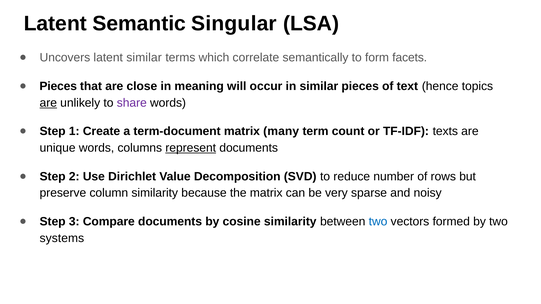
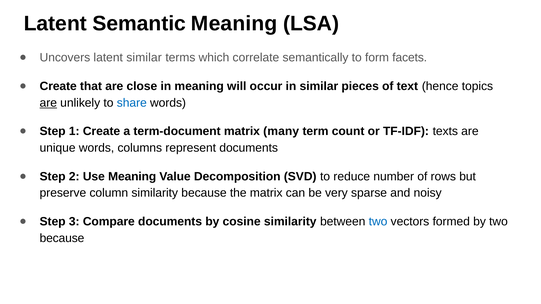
Semantic Singular: Singular -> Meaning
Pieces at (58, 86): Pieces -> Create
share colour: purple -> blue
represent underline: present -> none
Use Dirichlet: Dirichlet -> Meaning
systems at (62, 238): systems -> because
